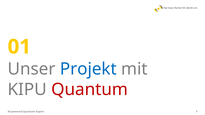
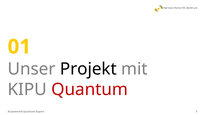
Projekt colour: blue -> black
